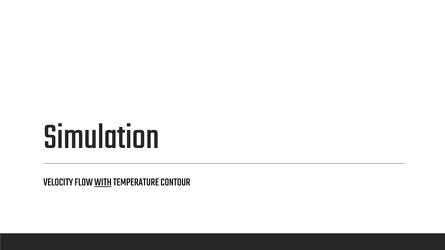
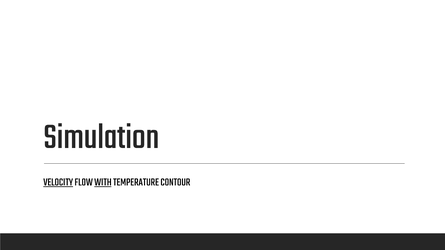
VELOCITY underline: none -> present
